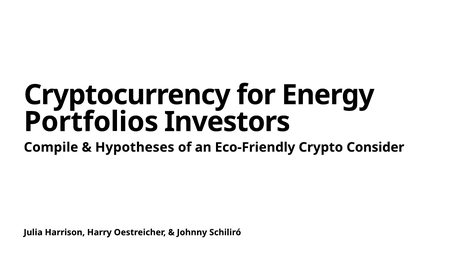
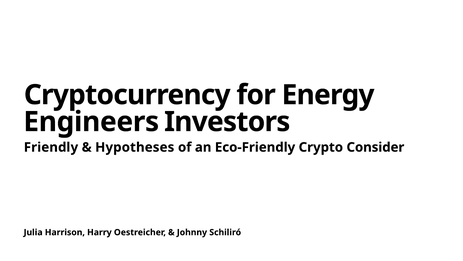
Portfolios: Portfolios -> Engineers
Compile: Compile -> Friendly
